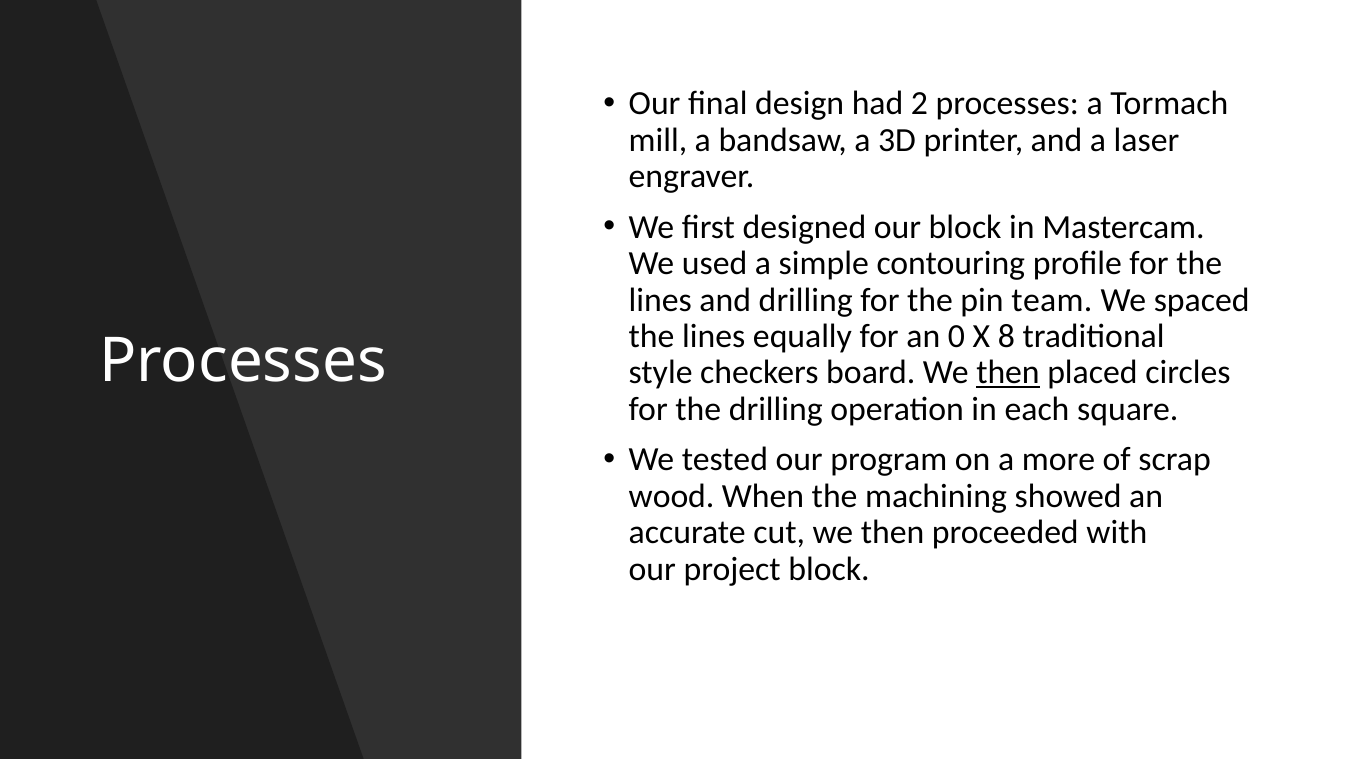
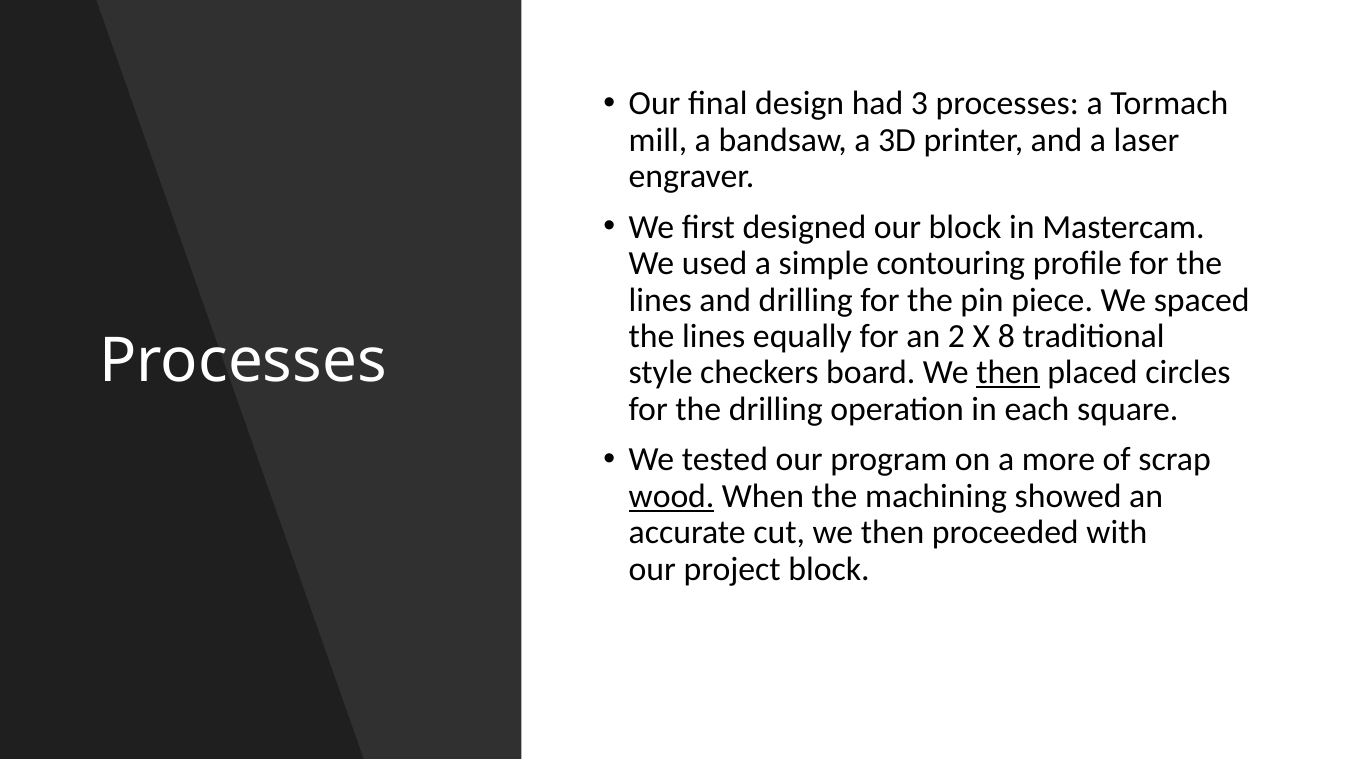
2: 2 -> 3
team: team -> piece
0: 0 -> 2
wood underline: none -> present
